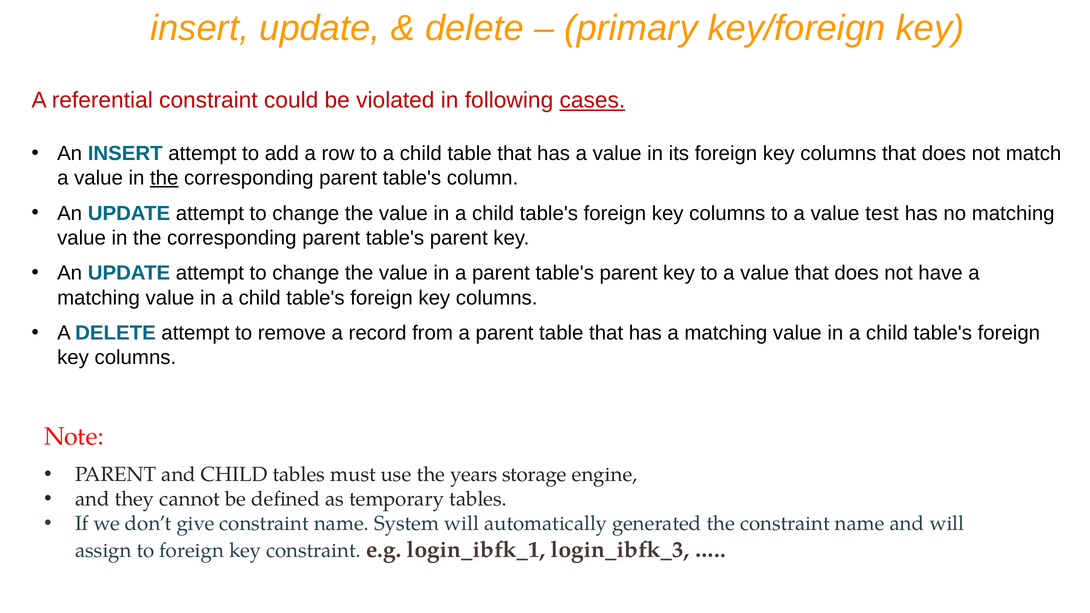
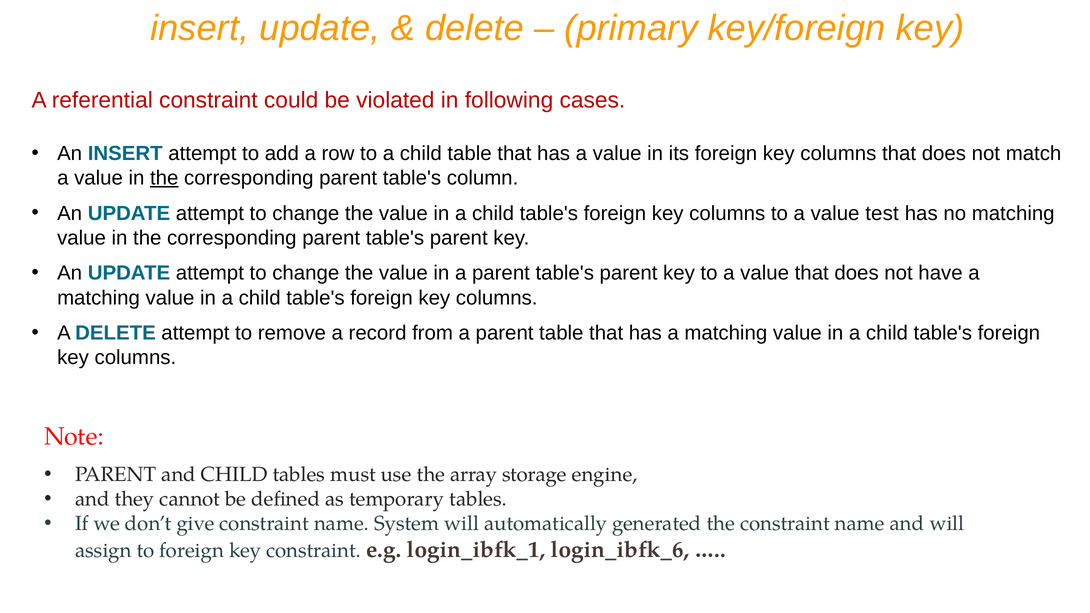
cases underline: present -> none
years: years -> array
login_ibfk_3: login_ibfk_3 -> login_ibfk_6
